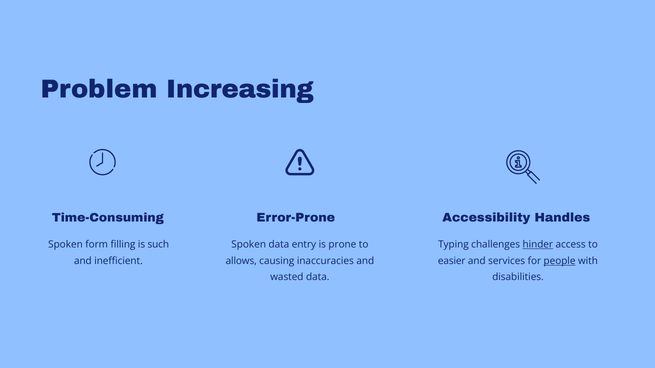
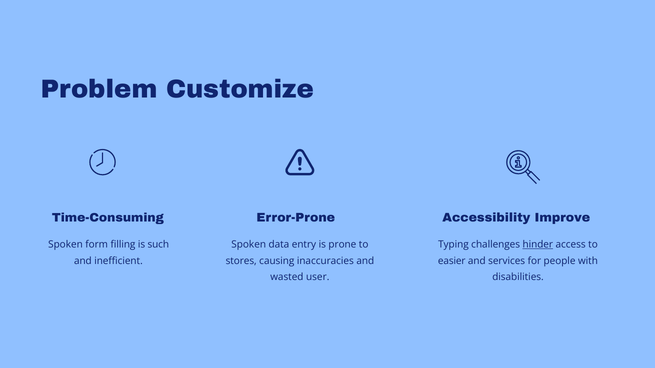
Increasing: Increasing -> Customize
Handles: Handles -> Improve
allows: allows -> stores
people underline: present -> none
wasted data: data -> user
